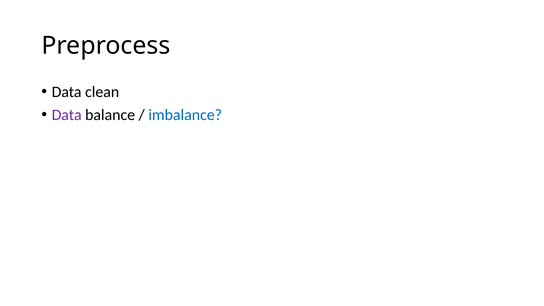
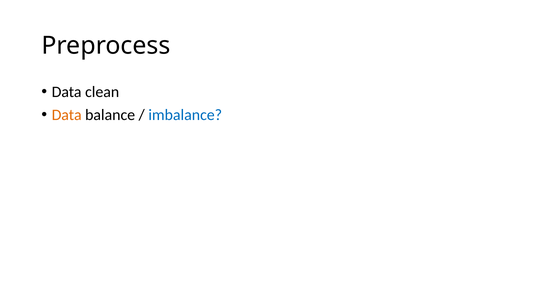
Data at (67, 115) colour: purple -> orange
